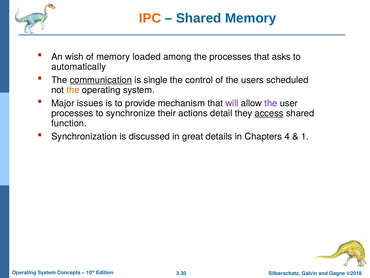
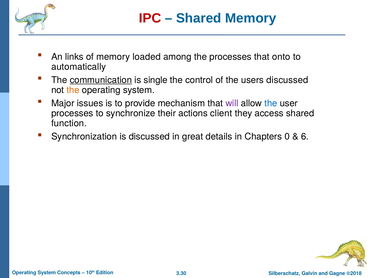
IPC colour: orange -> red
wish: wish -> links
asks: asks -> onto
users scheduled: scheduled -> discussed
the at (271, 103) colour: purple -> blue
detail: detail -> client
access underline: present -> none
4: 4 -> 0
1: 1 -> 6
